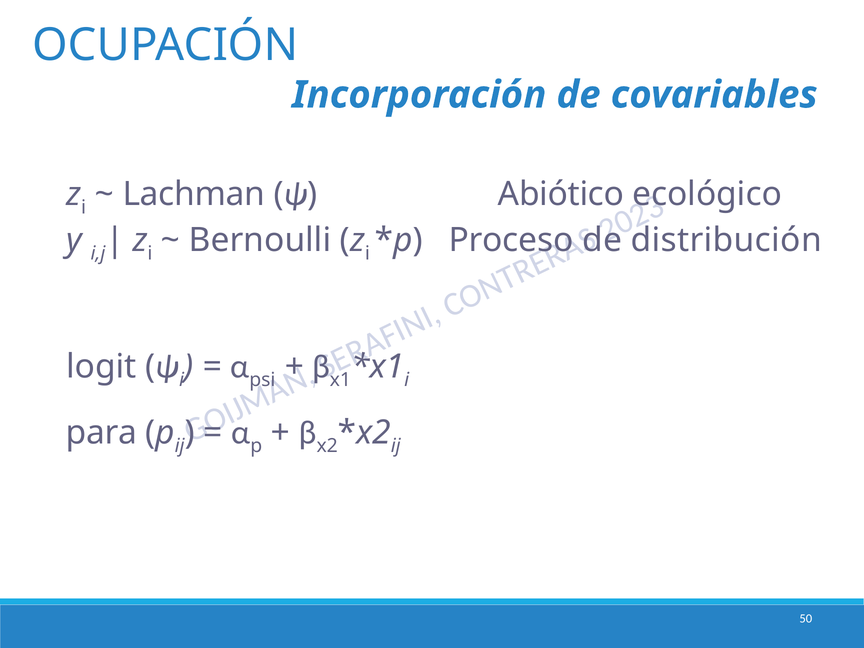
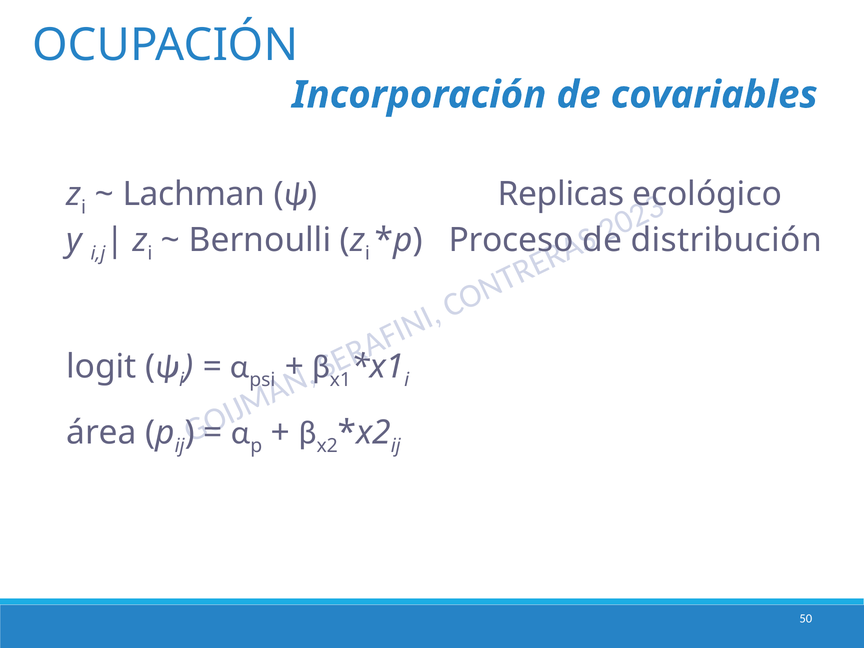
Abiótico: Abiótico -> Replicas
para: para -> área
